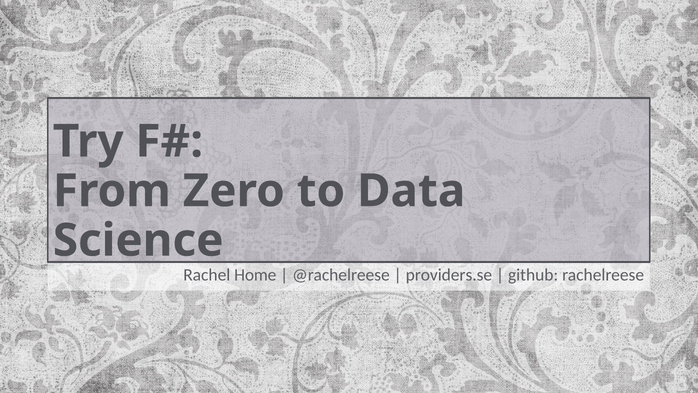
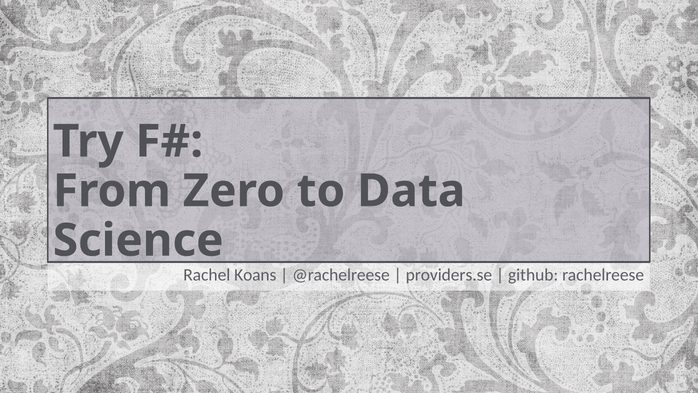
Home: Home -> Koans
